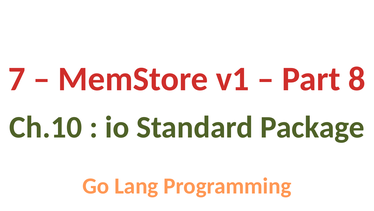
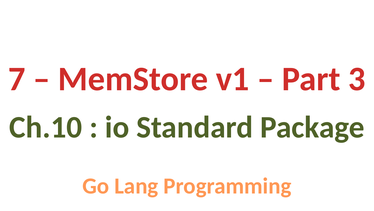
8: 8 -> 3
